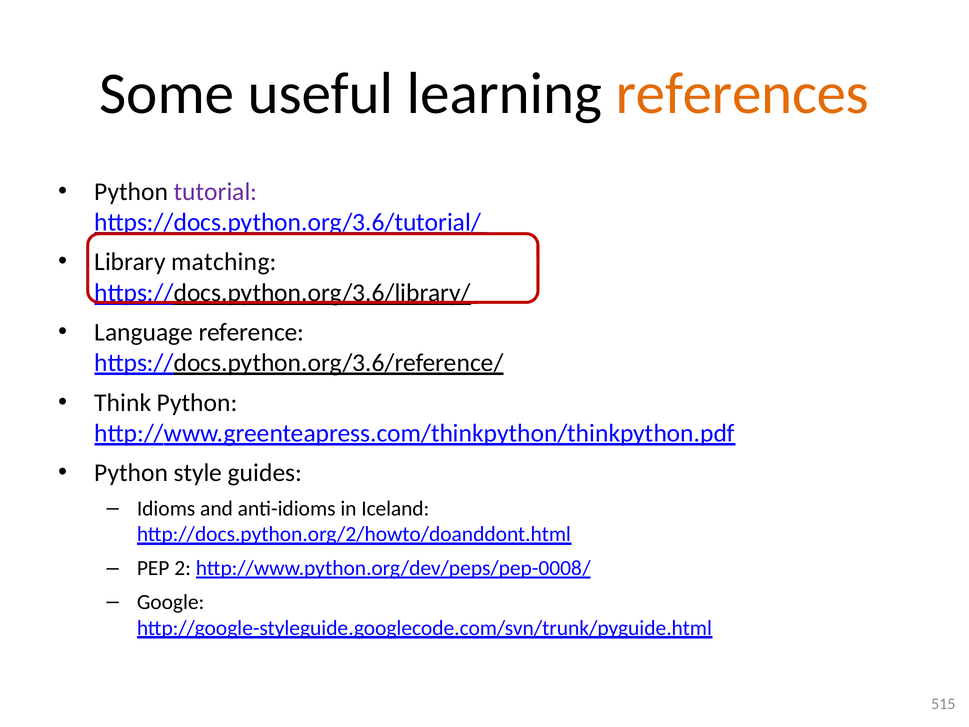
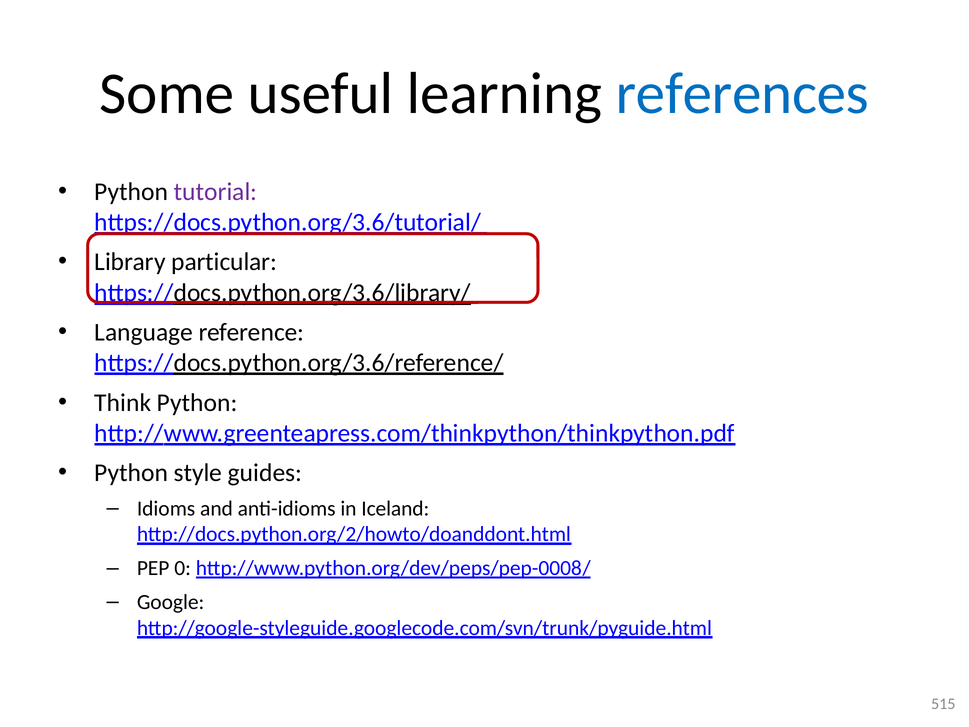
references colour: orange -> blue
matching: matching -> particular
2: 2 -> 0
